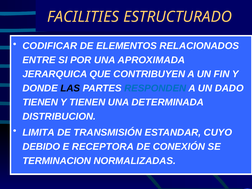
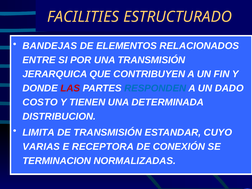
CODIFICAR: CODIFICAR -> BANDEJAS
UNA APROXIMADA: APROXIMADA -> TRANSMISIÓN
LAS colour: black -> red
TIENEN at (40, 102): TIENEN -> COSTO
DEBIDO: DEBIDO -> VARIAS
